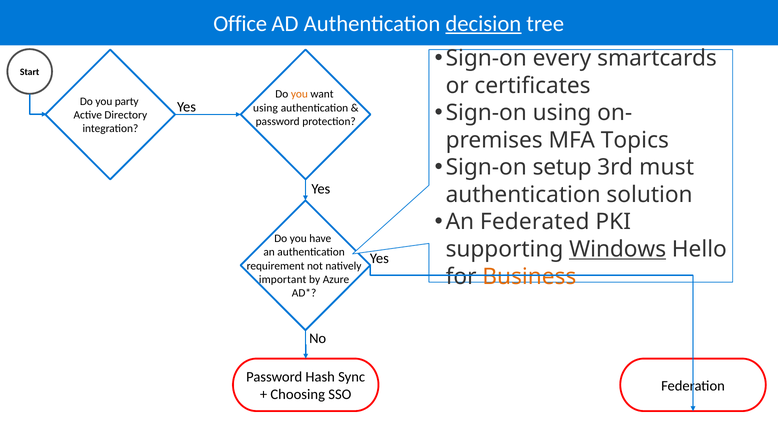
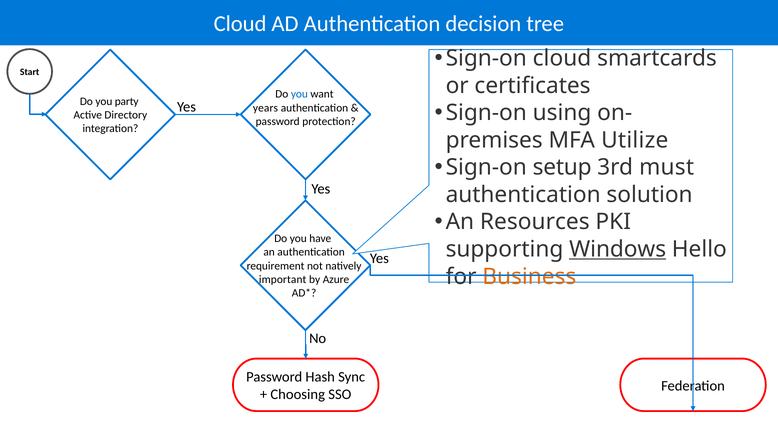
Office at (240, 24): Office -> Cloud
decision underline: present -> none
Sign-on every: every -> cloud
you at (299, 94) colour: orange -> blue
using at (265, 108): using -> years
Topics: Topics -> Utilize
Federated: Federated -> Resources
